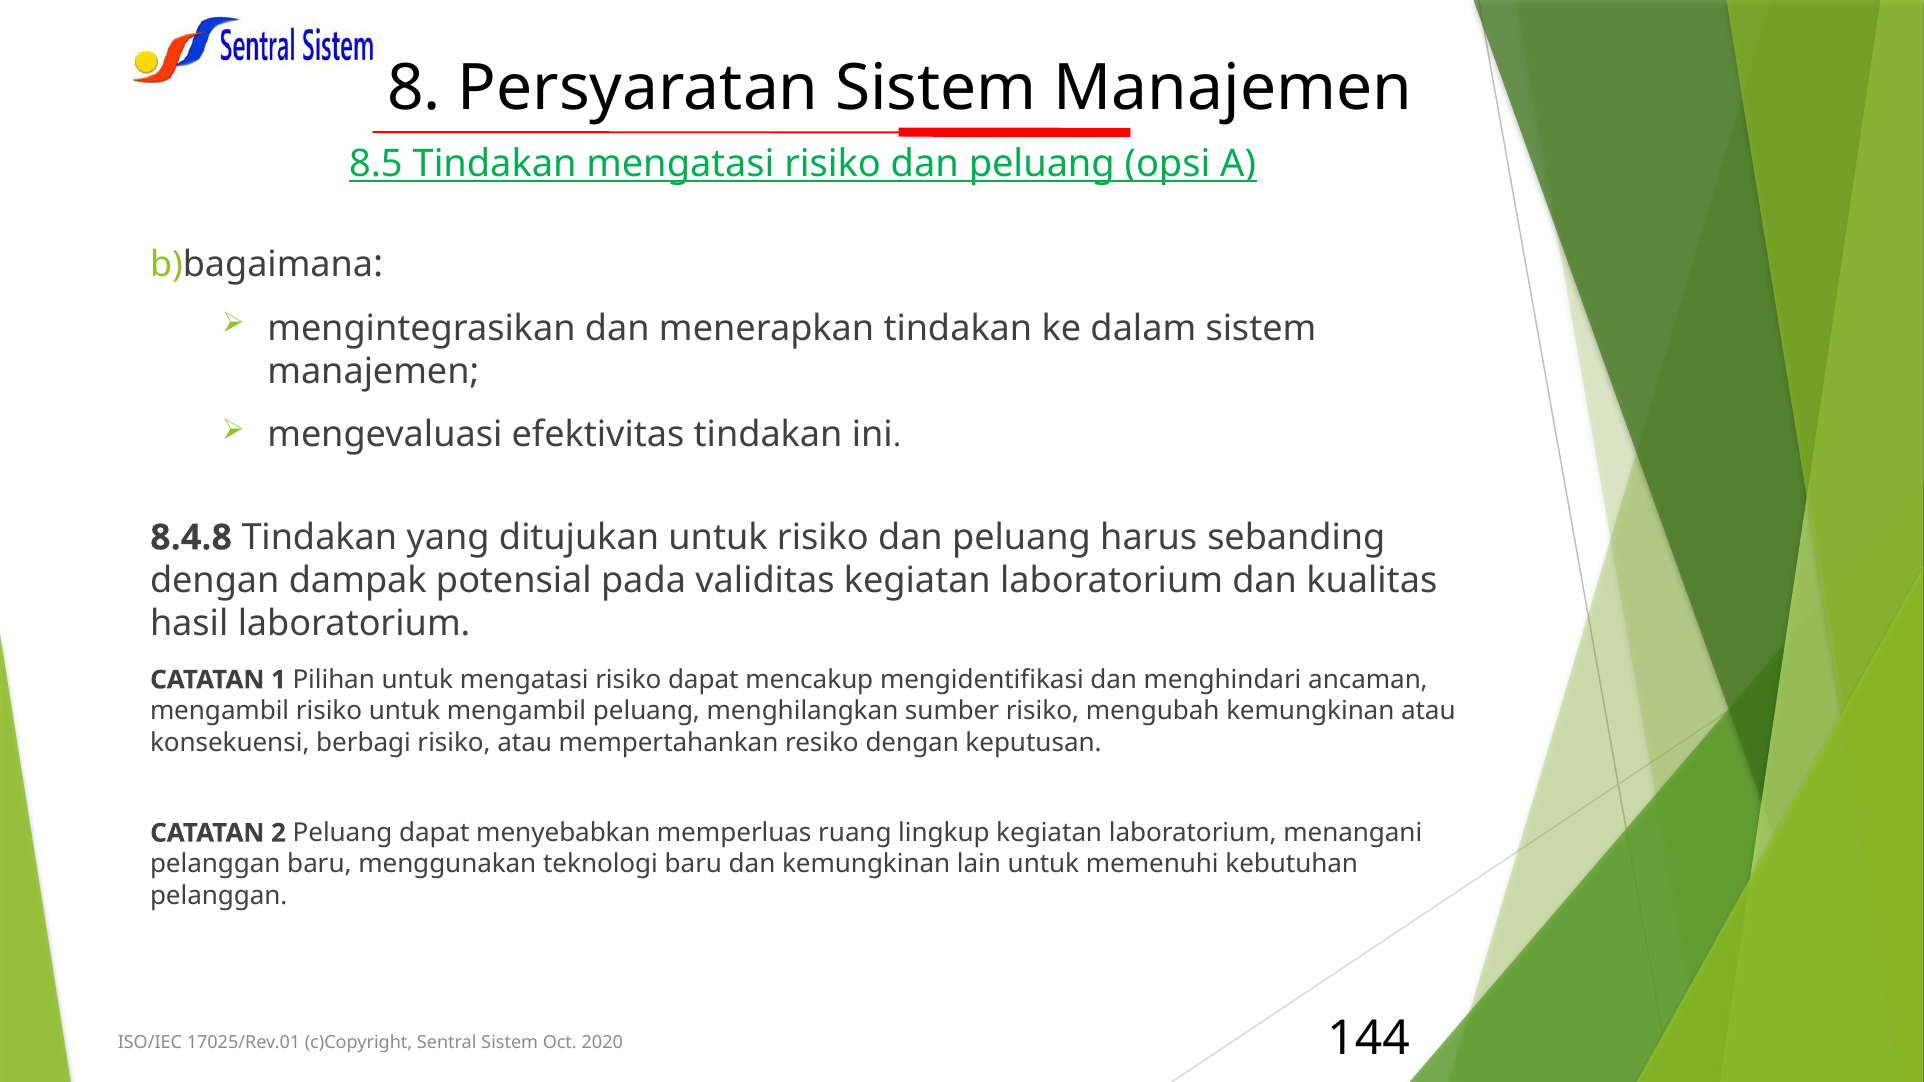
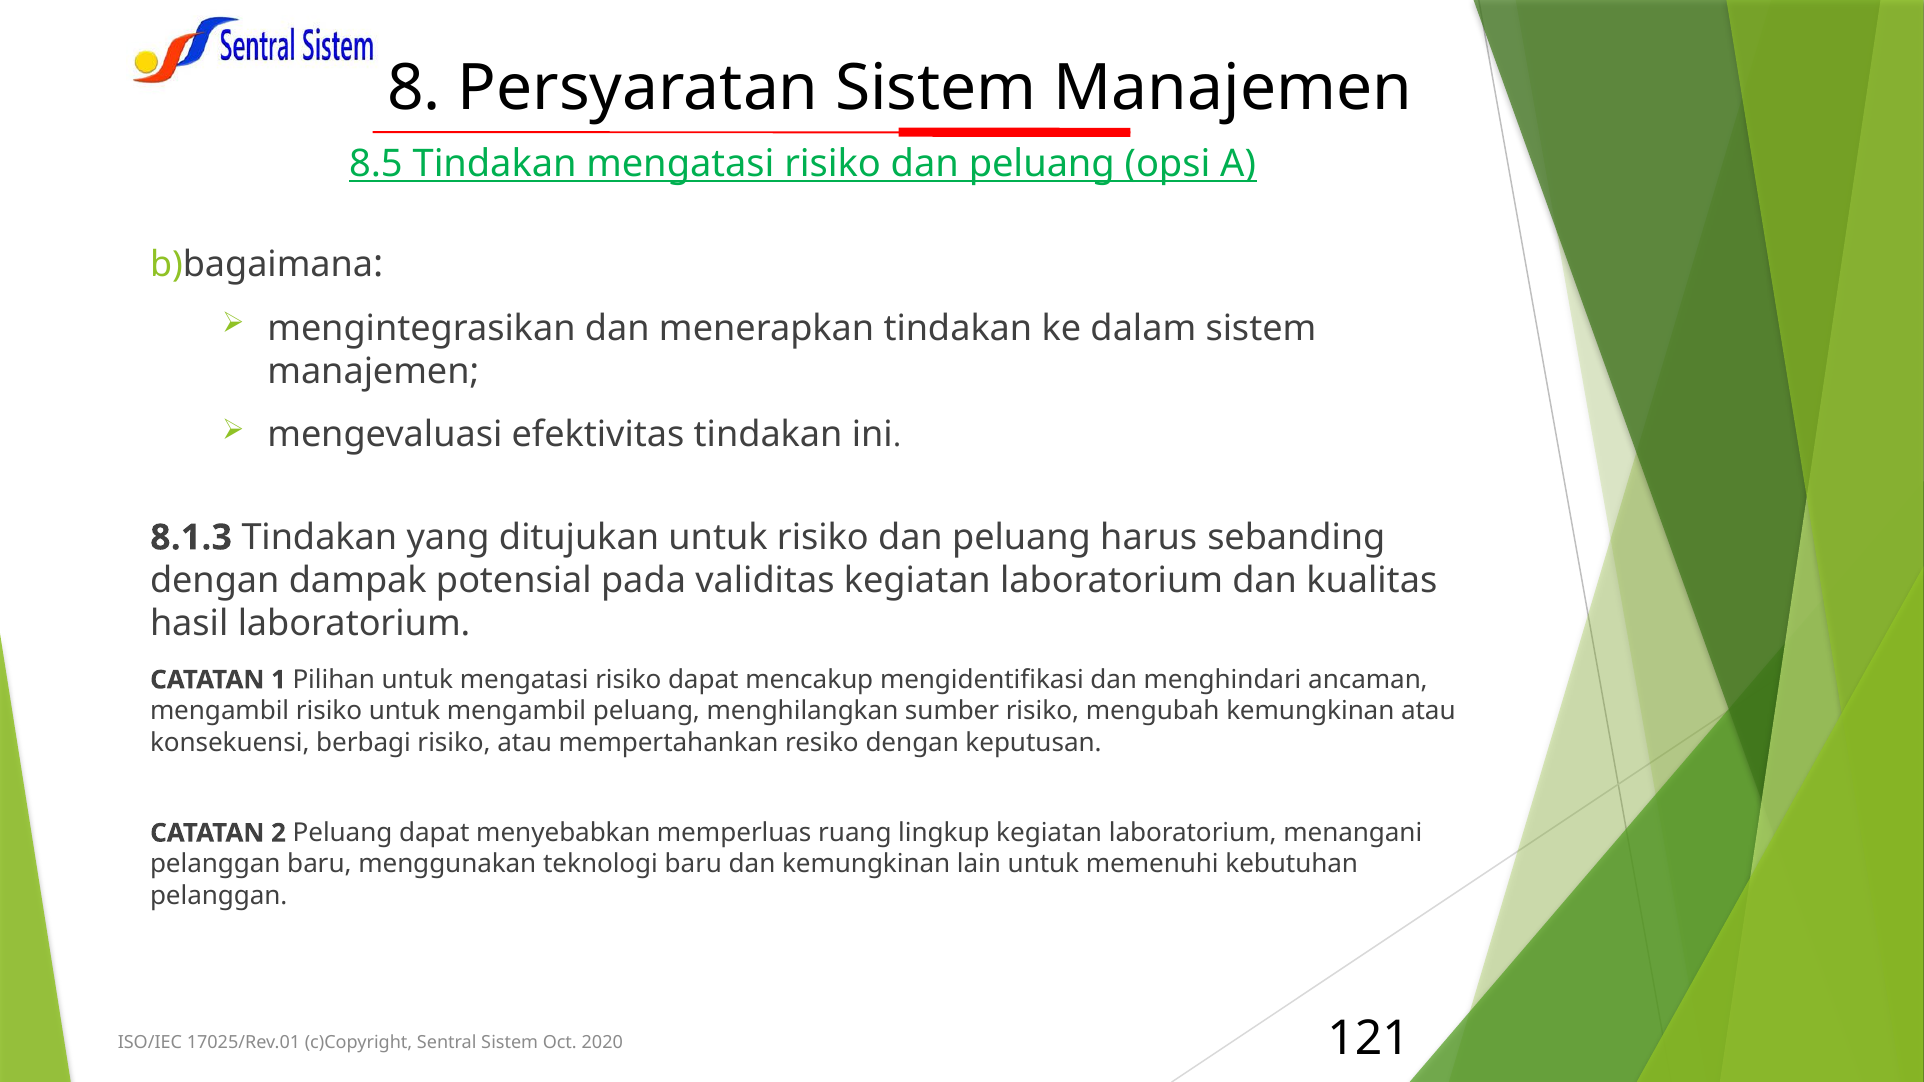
8.4.8: 8.4.8 -> 8.1.3
144: 144 -> 121
